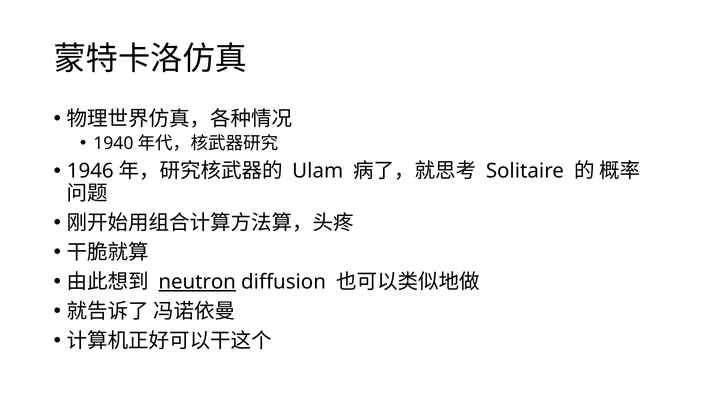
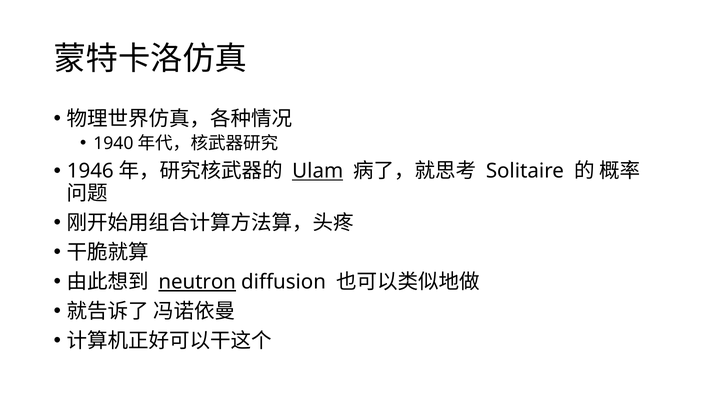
Ulam underline: none -> present
